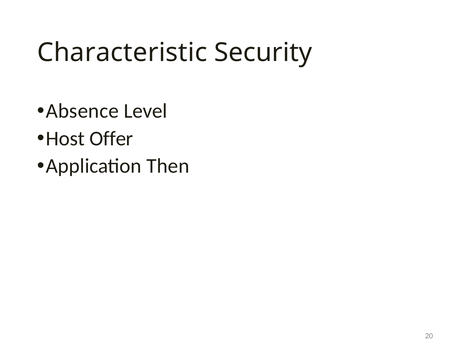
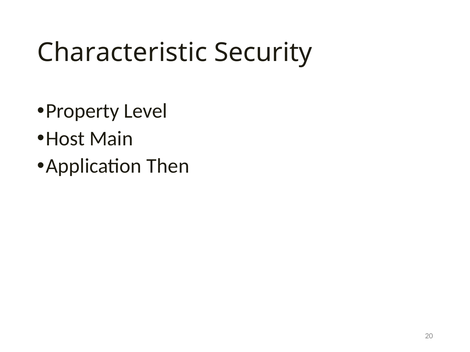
Absence: Absence -> Property
Offer: Offer -> Main
